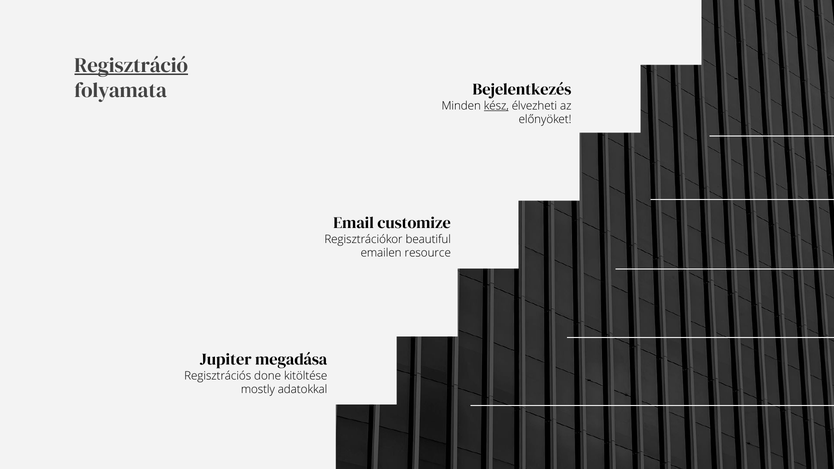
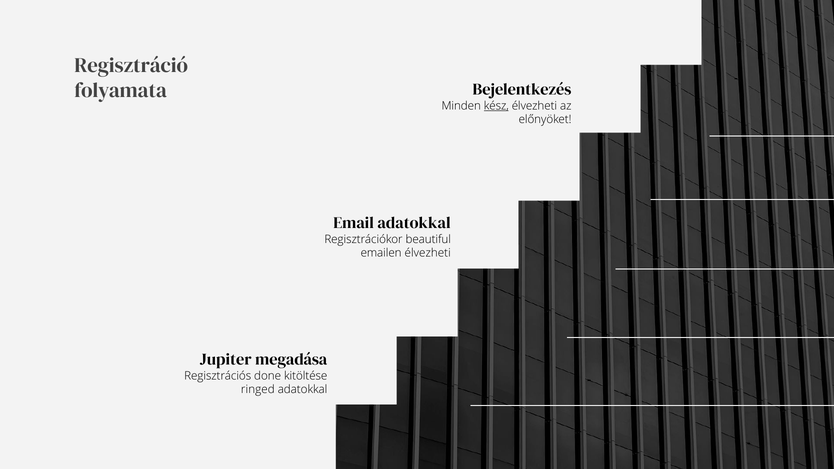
Regisztráció underline: present -> none
Email customize: customize -> adatokkal
emailen resource: resource -> élvezheti
mostly: mostly -> ringed
